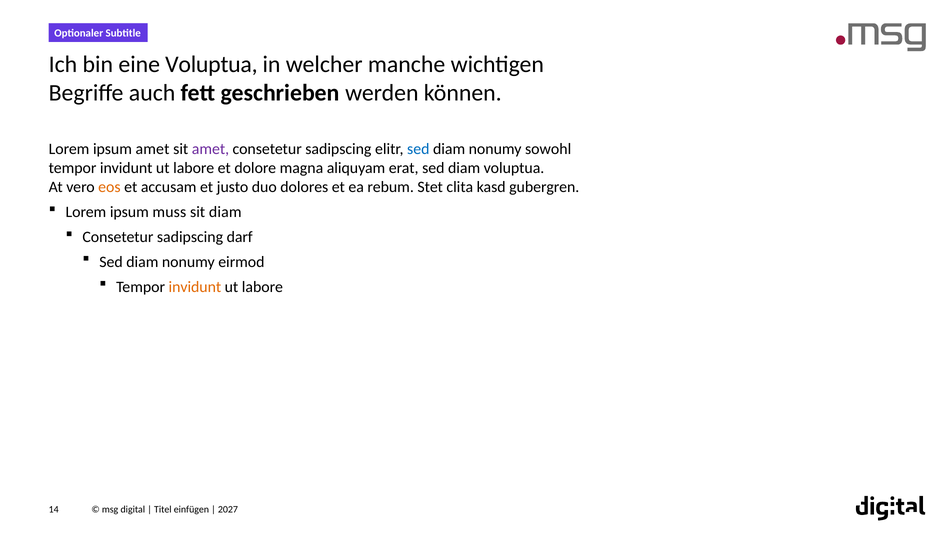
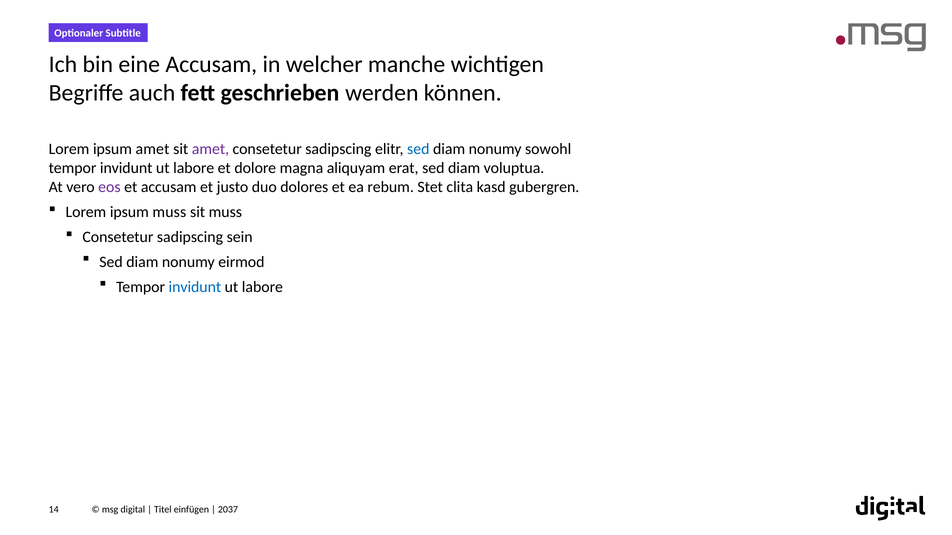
eine Voluptua: Voluptua -> Accusam
eos colour: orange -> purple
sit diam: diam -> muss
darf: darf -> sein
invidunt at (195, 287) colour: orange -> blue
2027: 2027 -> 2037
